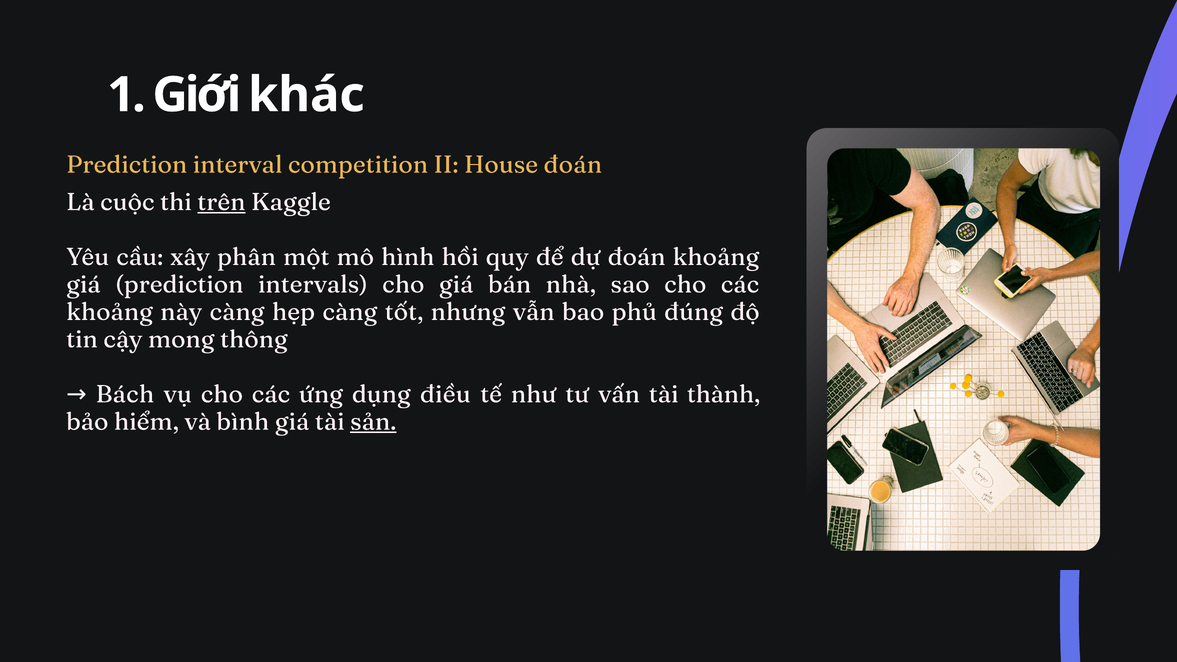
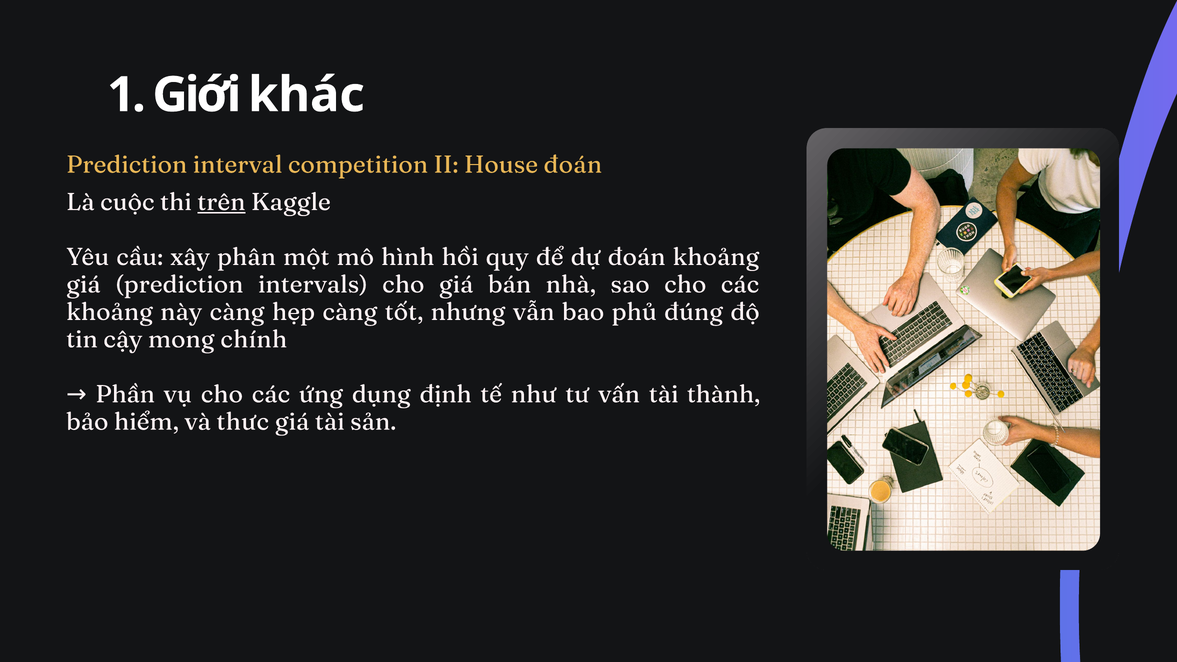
thông: thông -> chính
Bách: Bách -> Phần
điều: điều -> định
bình: bình -> thưc
sản underline: present -> none
